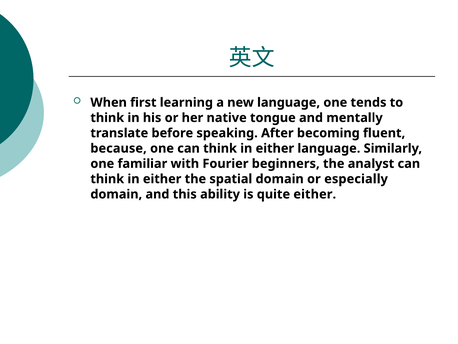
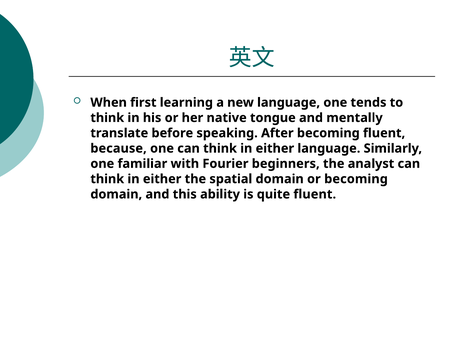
or especially: especially -> becoming
quite either: either -> fluent
